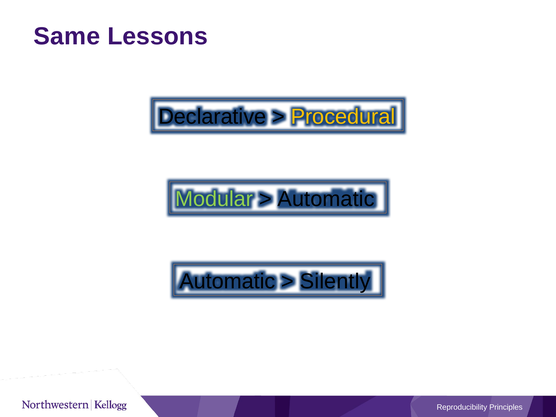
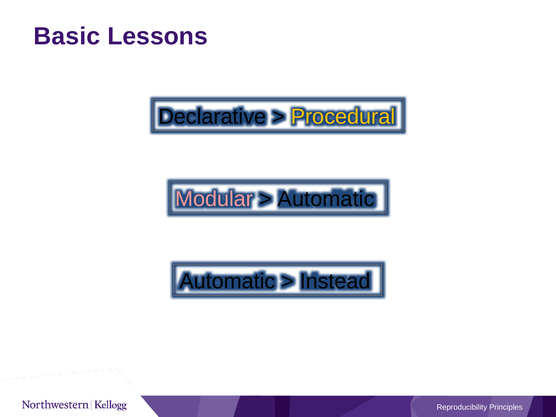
Same: Same -> Basic
Modular colour: light green -> pink
Silently: Silently -> Instead
